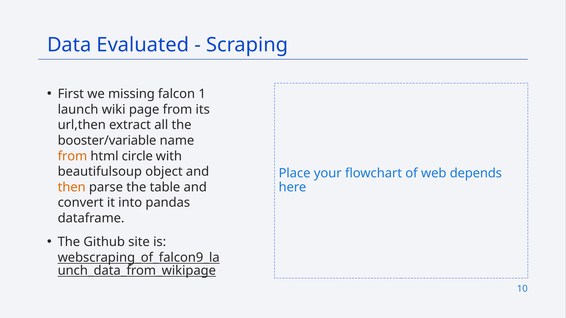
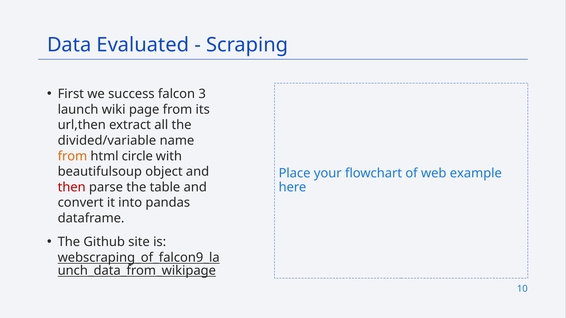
missing: missing -> success
1: 1 -> 3
booster/variable: booster/variable -> divided/variable
depends: depends -> example
then colour: orange -> red
